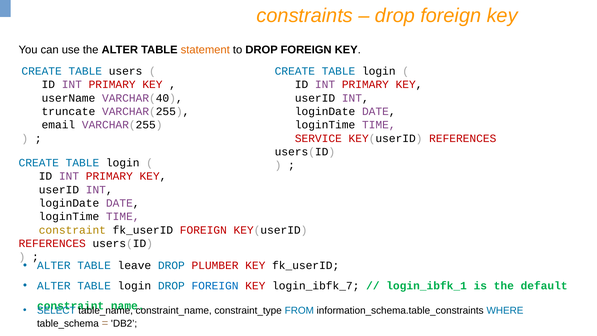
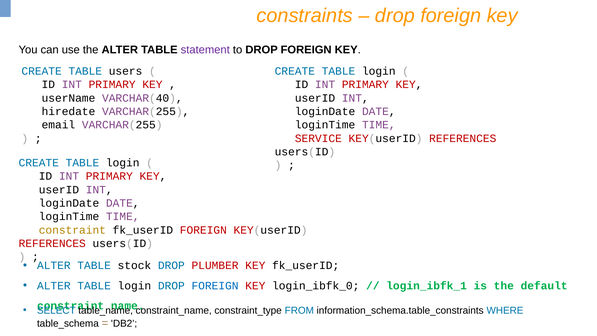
statement colour: orange -> purple
truncate: truncate -> hiredate
leave: leave -> stock
login_ibfk_7: login_ibfk_7 -> login_ibfk_0
